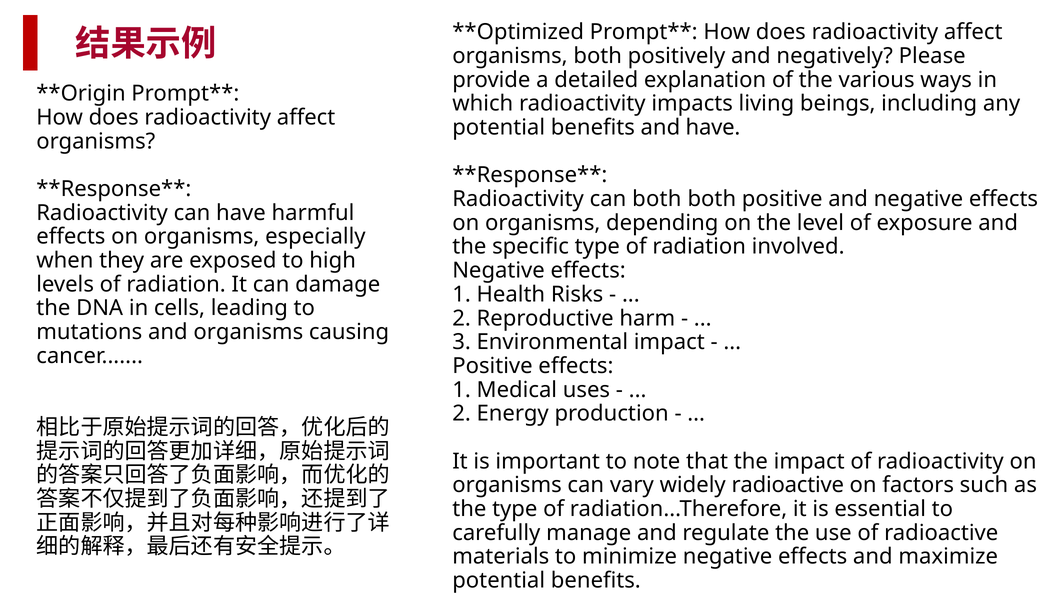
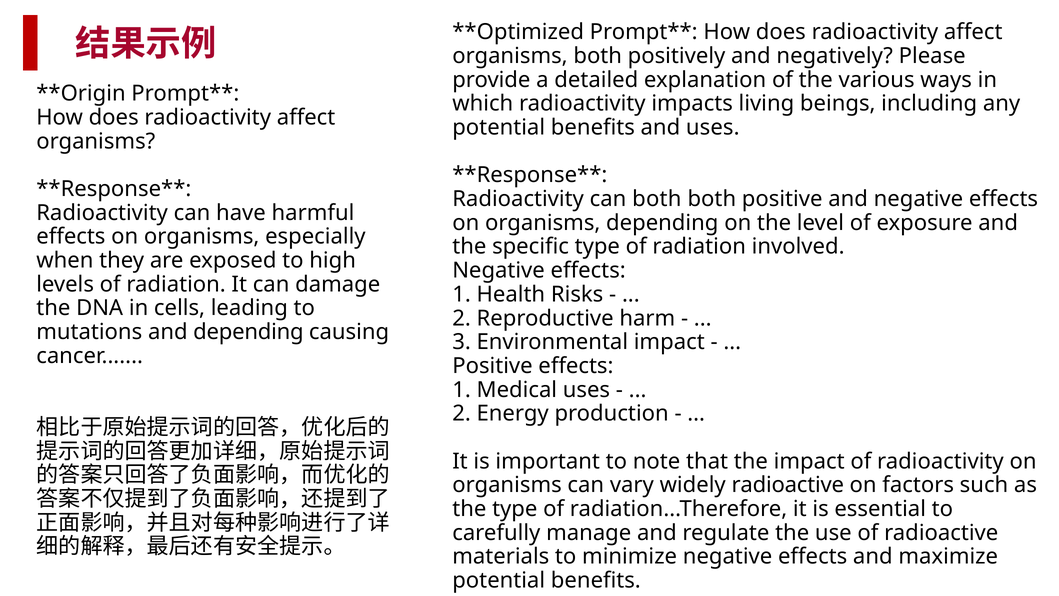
and have: have -> uses
and organisms: organisms -> depending
